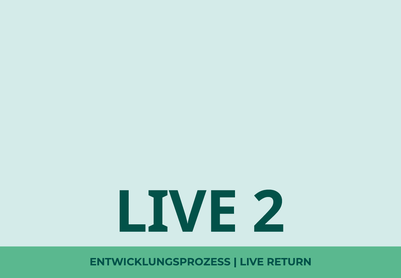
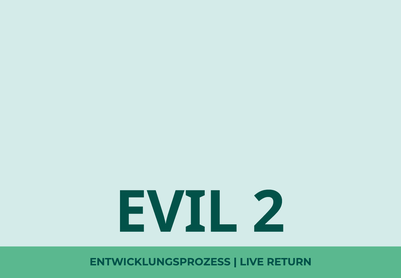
LIVE at (177, 212): LIVE -> EVIL
